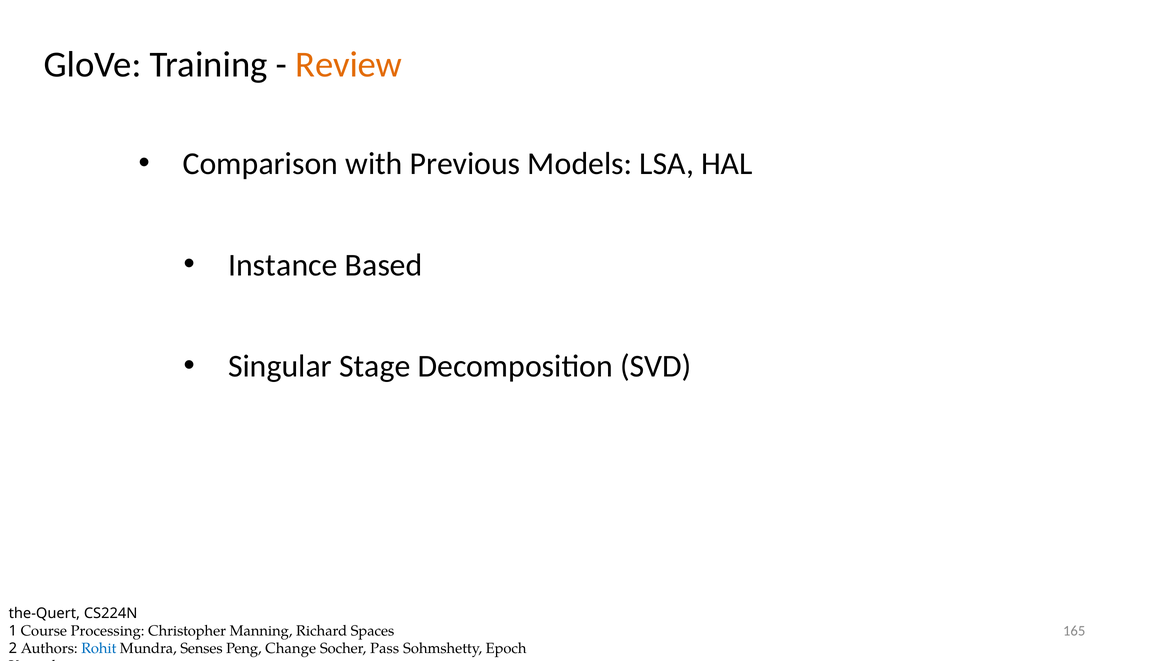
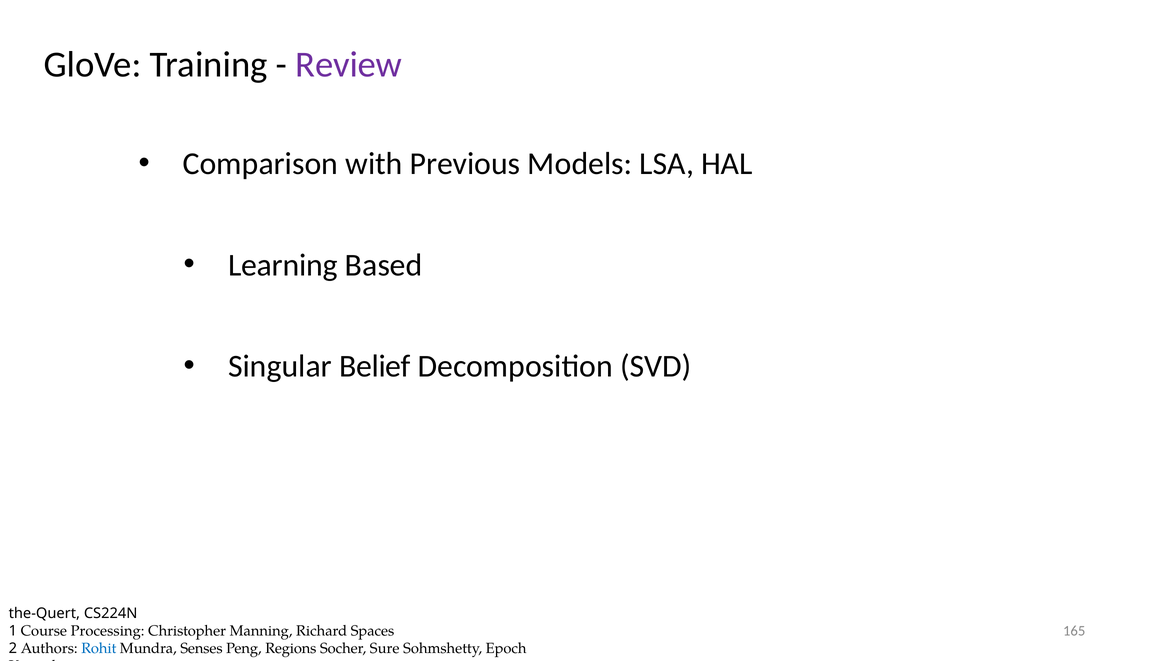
Review colour: orange -> purple
Instance: Instance -> Learning
Stage: Stage -> Belief
Change: Change -> Regions
Pass: Pass -> Sure
